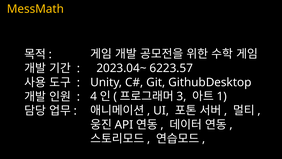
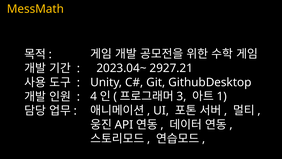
6223.57: 6223.57 -> 2927.21
